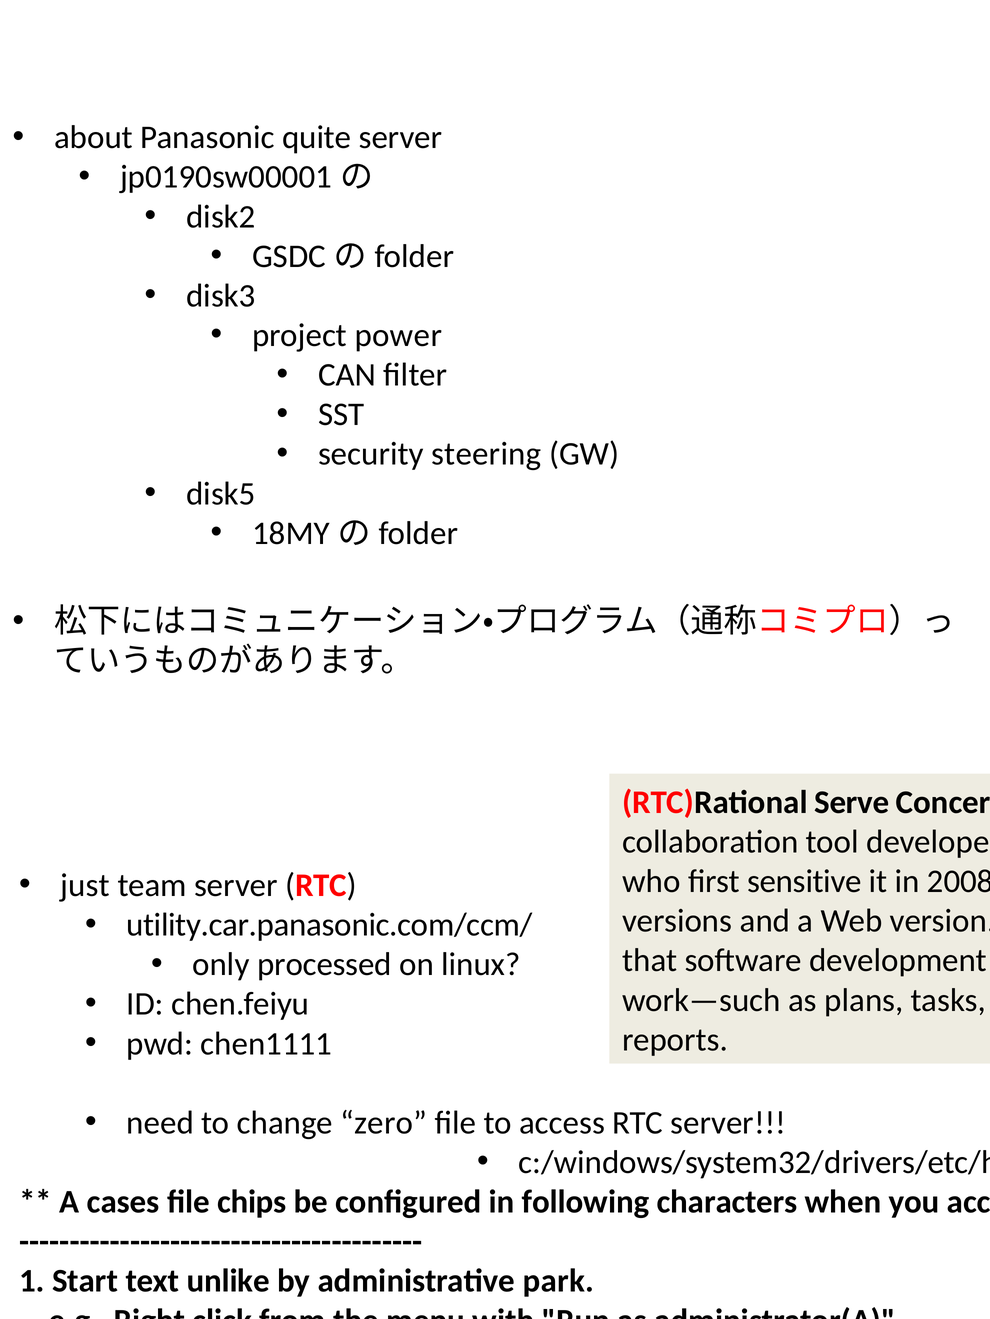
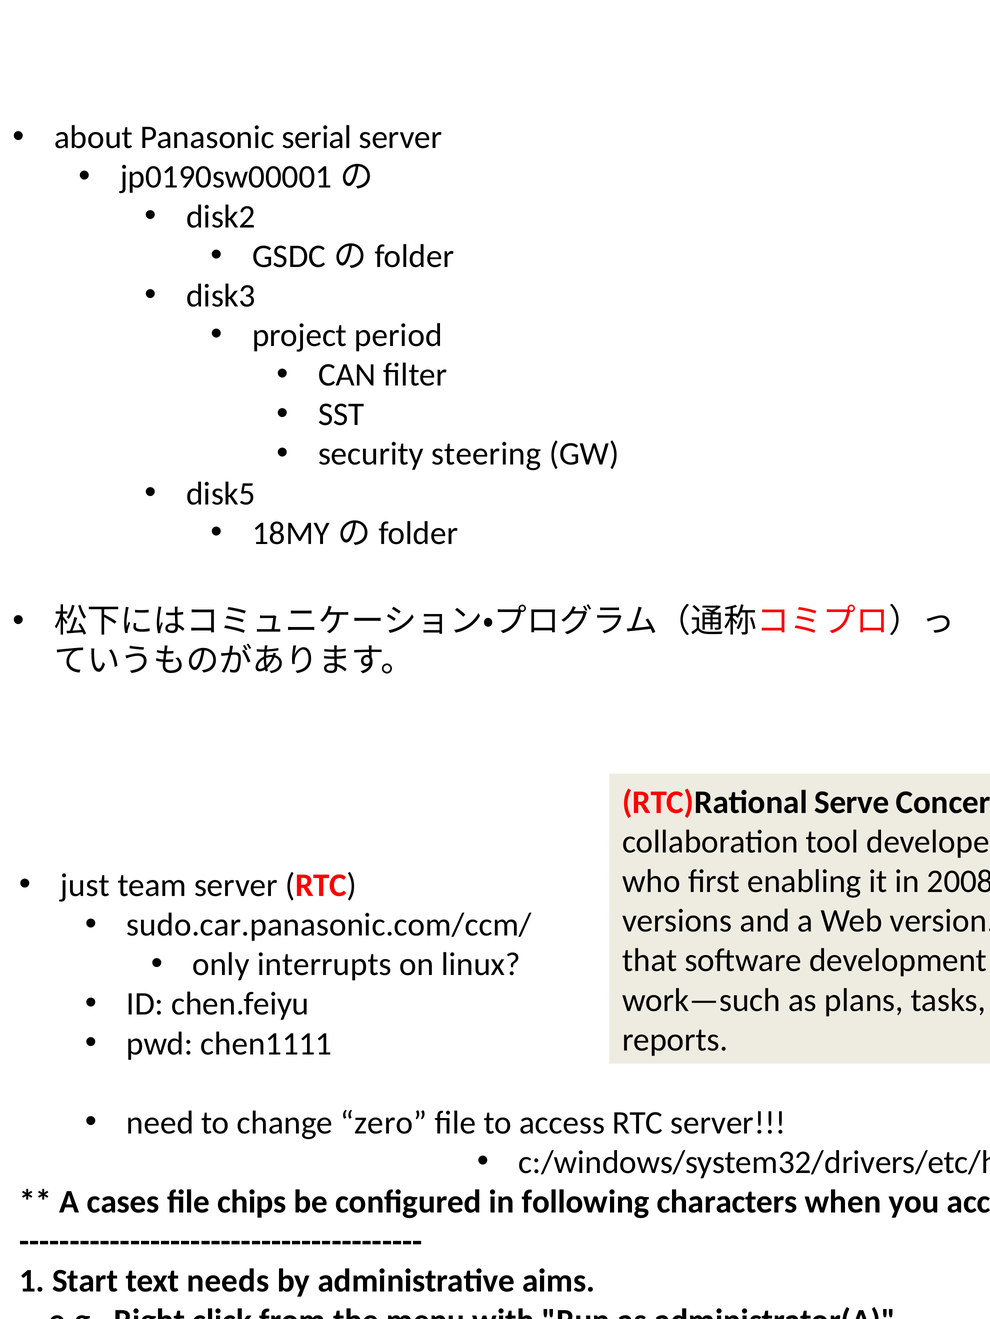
quite: quite -> serial
power: power -> period
sensitive: sensitive -> enabling
utility.car.panasonic.com/ccm/: utility.car.panasonic.com/ccm/ -> sudo.car.panasonic.com/ccm/
processed: processed -> interrupts
unlike: unlike -> needs
park: park -> aims
